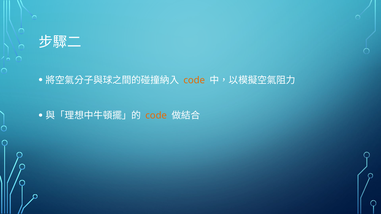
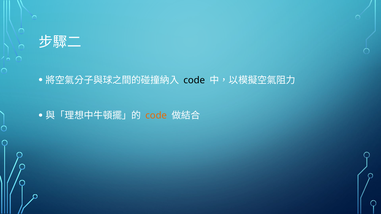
code at (194, 80) colour: orange -> black
